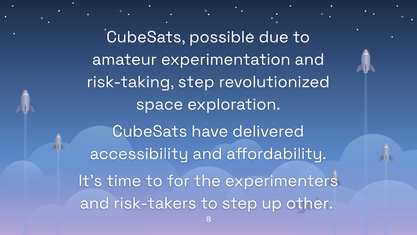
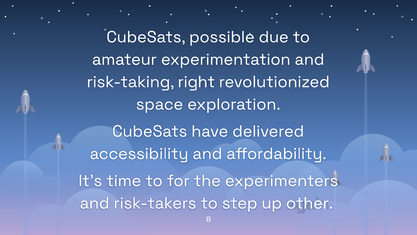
risk-taking step: step -> right
